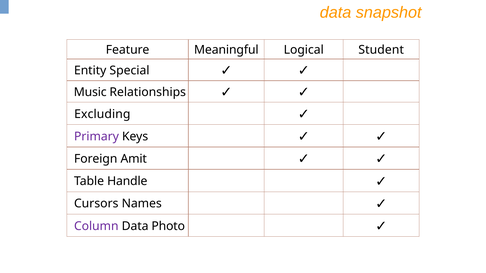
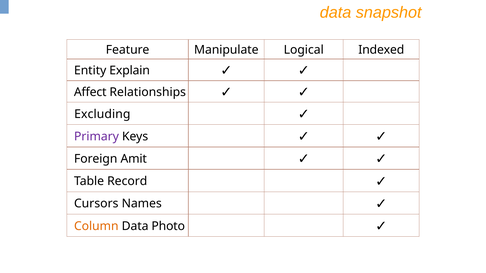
Meaningful: Meaningful -> Manipulate
Student: Student -> Indexed
Special: Special -> Explain
Music: Music -> Affect
Handle: Handle -> Record
Column colour: purple -> orange
